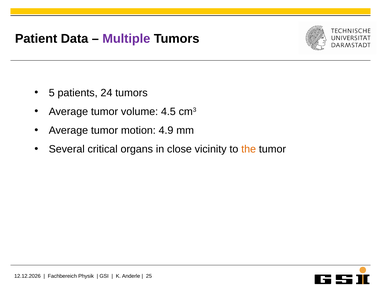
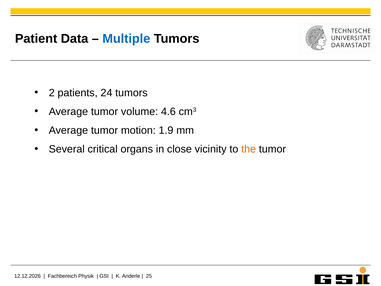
Multiple colour: purple -> blue
5: 5 -> 2
4.5: 4.5 -> 4.6
4.9: 4.9 -> 1.9
